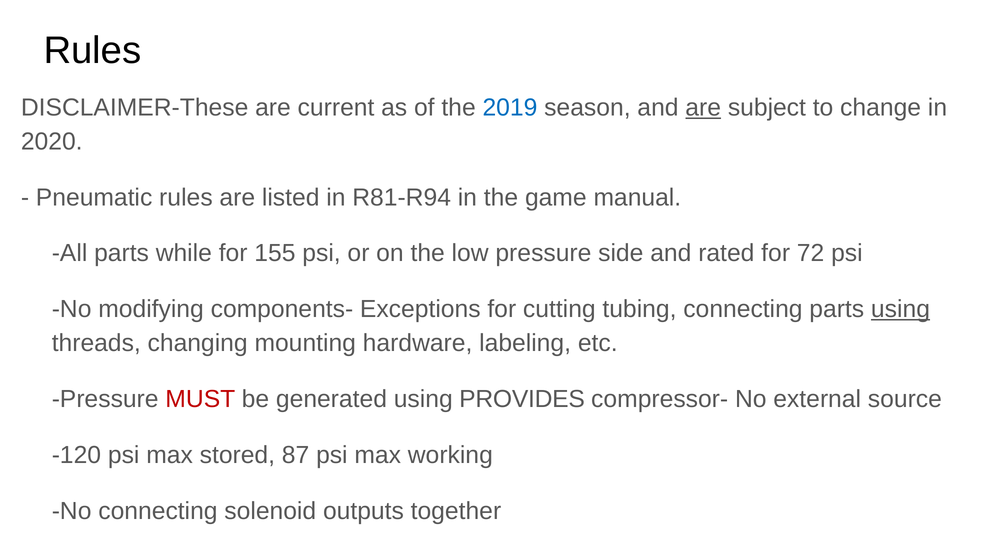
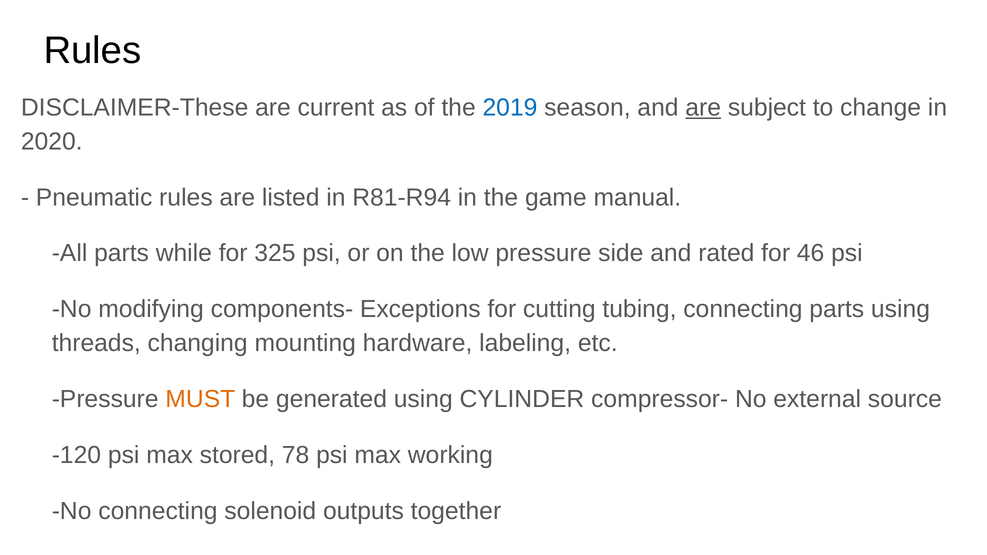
155: 155 -> 325
72: 72 -> 46
using at (900, 309) underline: present -> none
MUST colour: red -> orange
PROVIDES: PROVIDES -> CYLINDER
87: 87 -> 78
